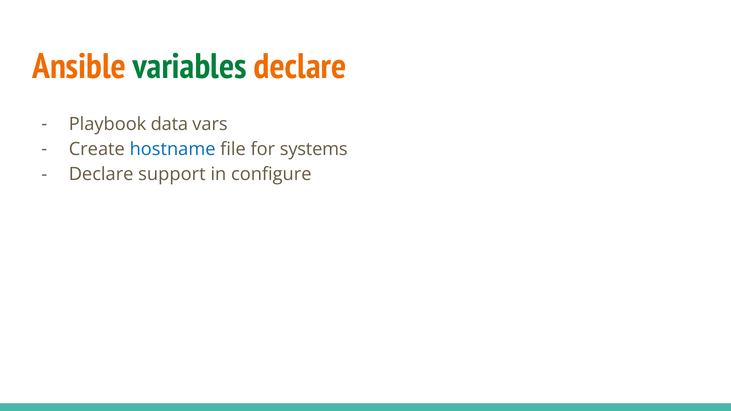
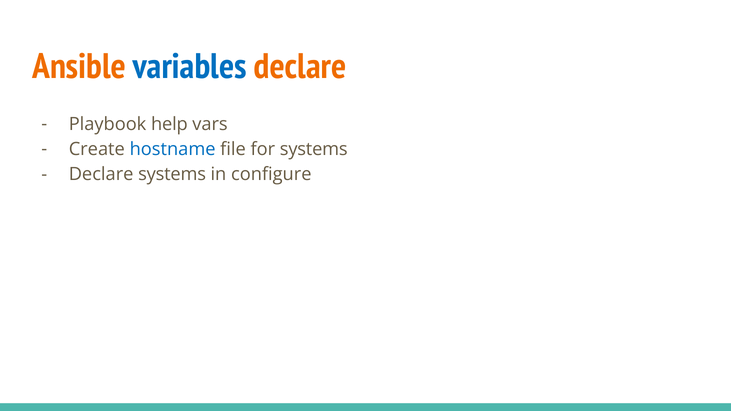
variables colour: green -> blue
data: data -> help
Declare support: support -> systems
